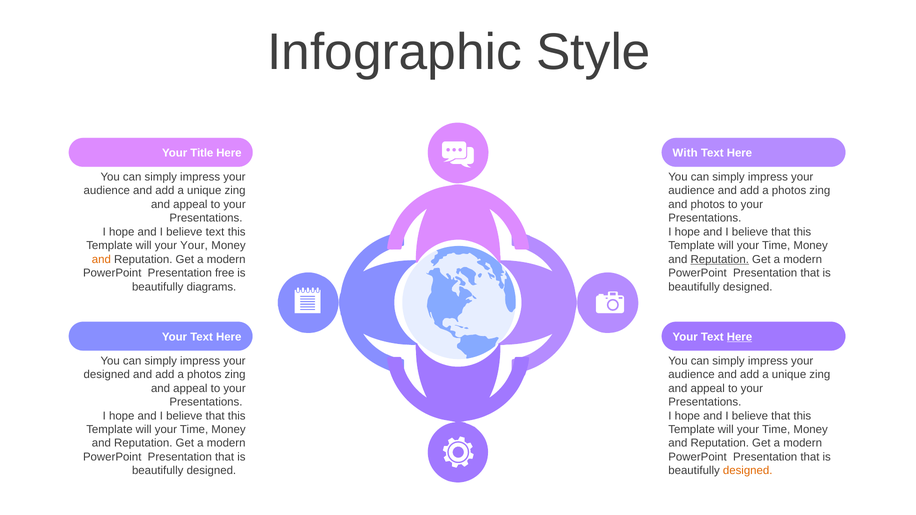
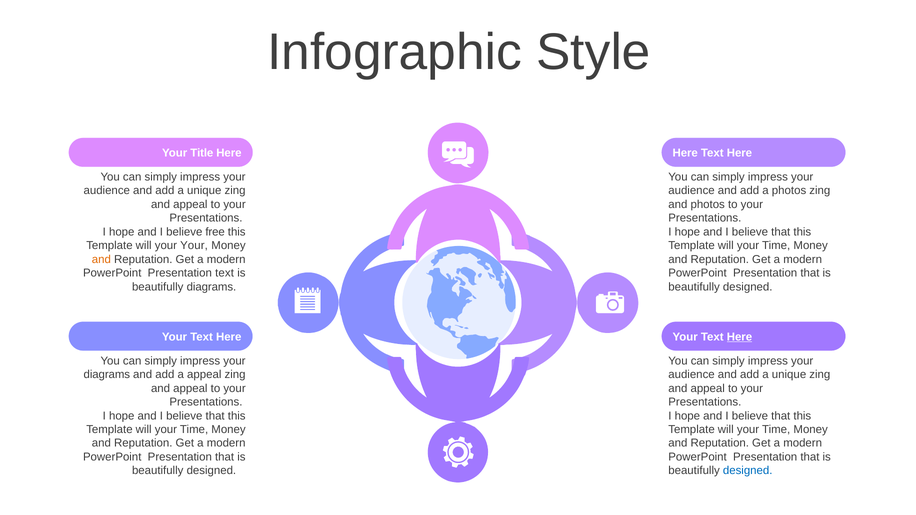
With at (685, 153): With -> Here
believe text: text -> free
Reputation at (720, 259) underline: present -> none
Presentation free: free -> text
designed at (107, 375): designed -> diagrams
photos at (204, 375): photos -> appeal
designed at (748, 471) colour: orange -> blue
